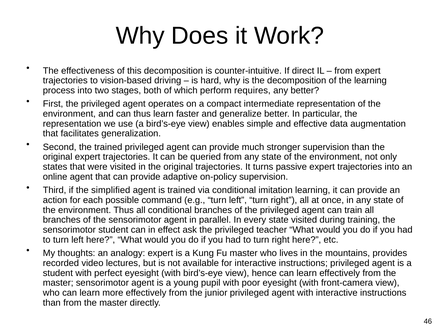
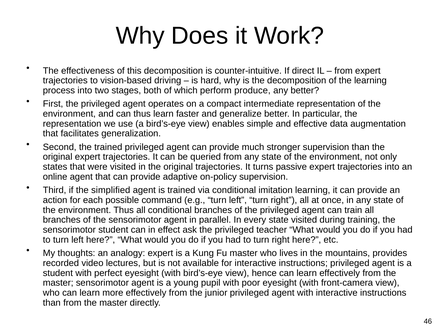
requires: requires -> produce
